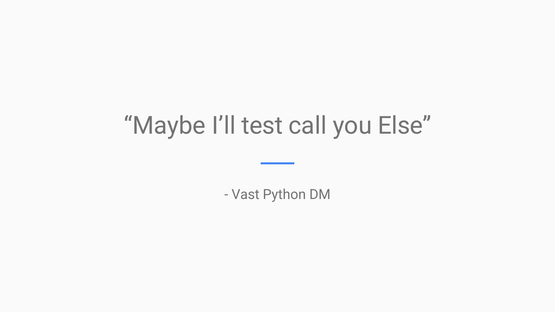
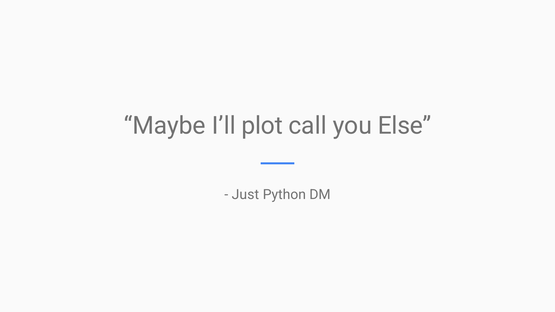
test: test -> plot
Vast: Vast -> Just
